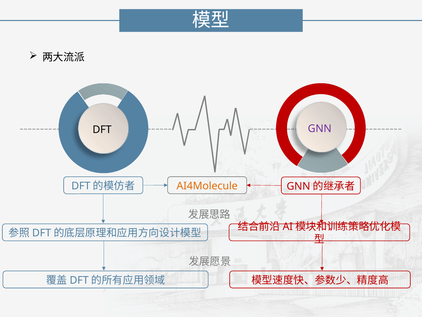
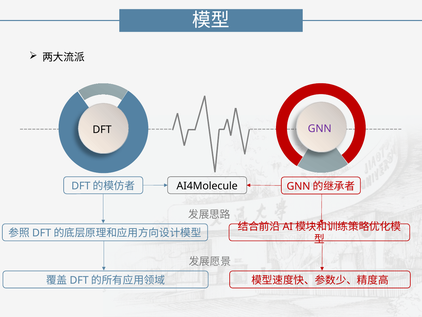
AI4Molecule colour: orange -> black
